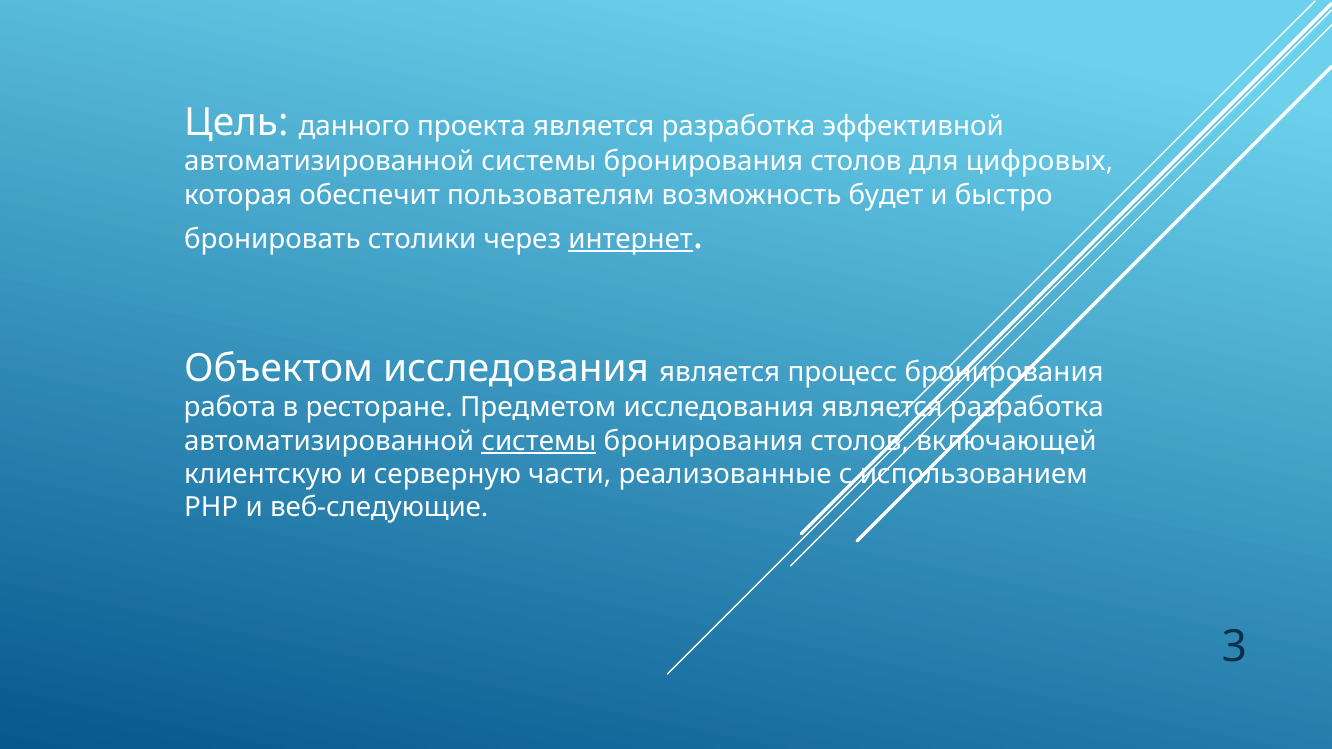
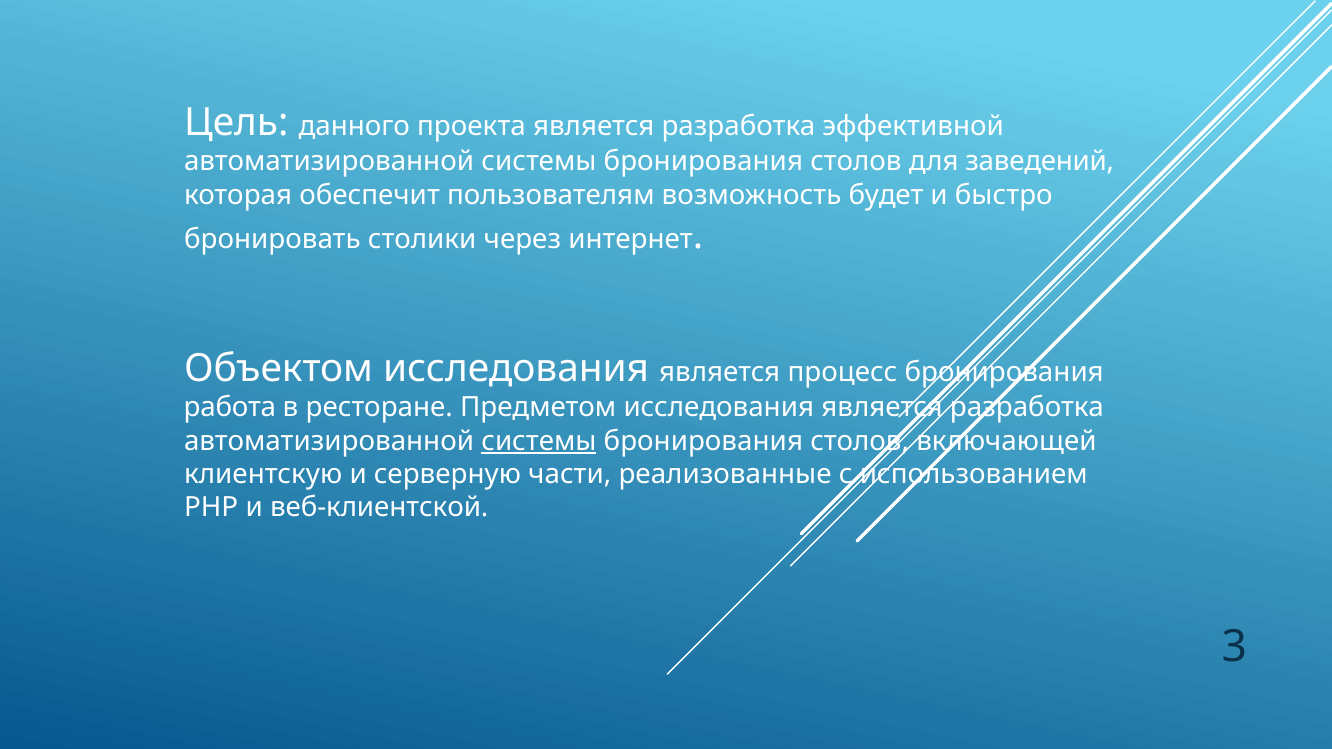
цифровых: цифровых -> заведений
интернет underline: present -> none
веб-следующие: веб-следующие -> веб-клиентской
